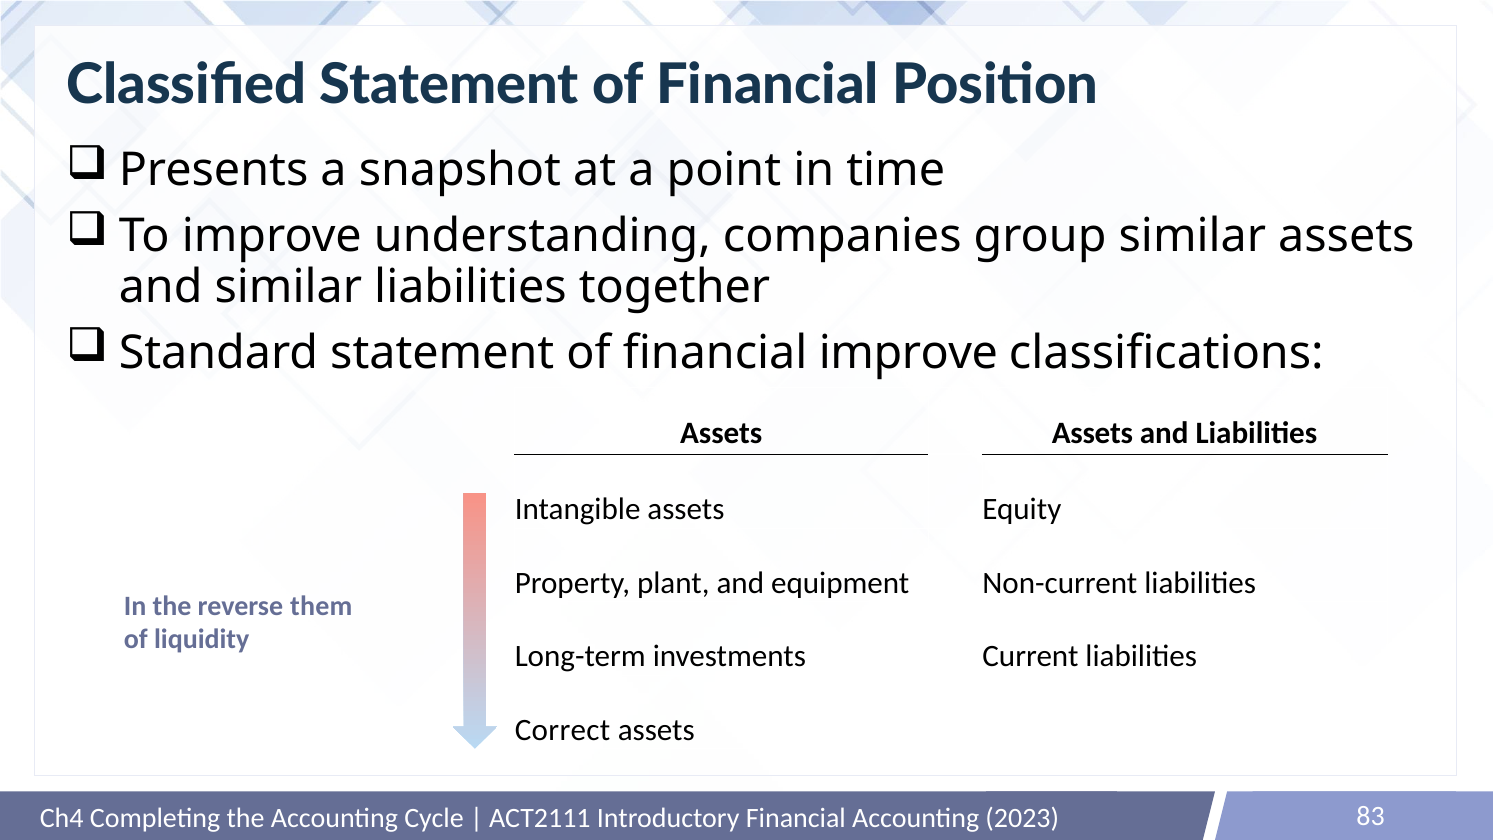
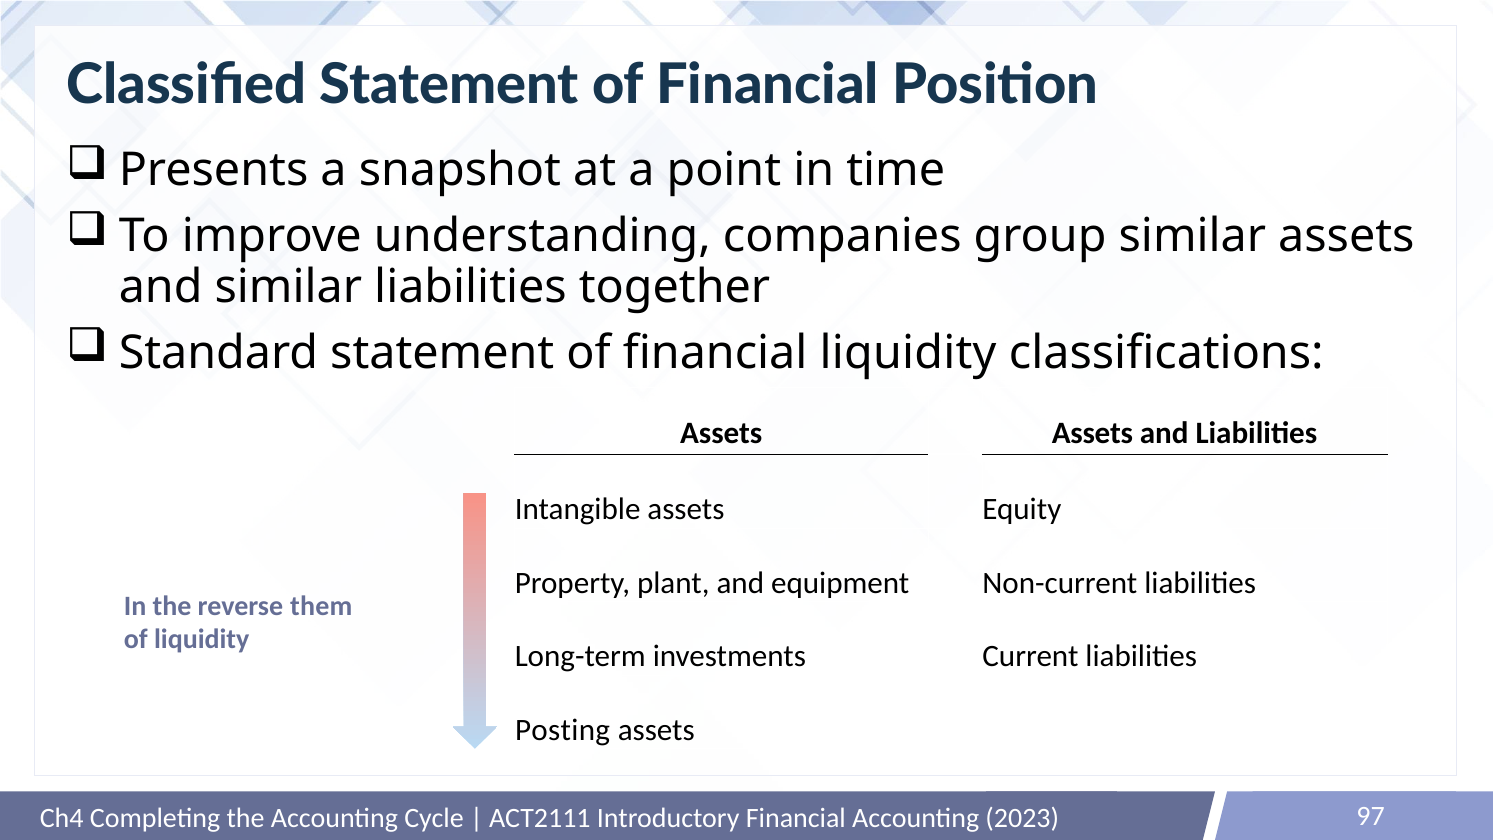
financial improve: improve -> liquidity
Correct: Correct -> Posting
83: 83 -> 97
